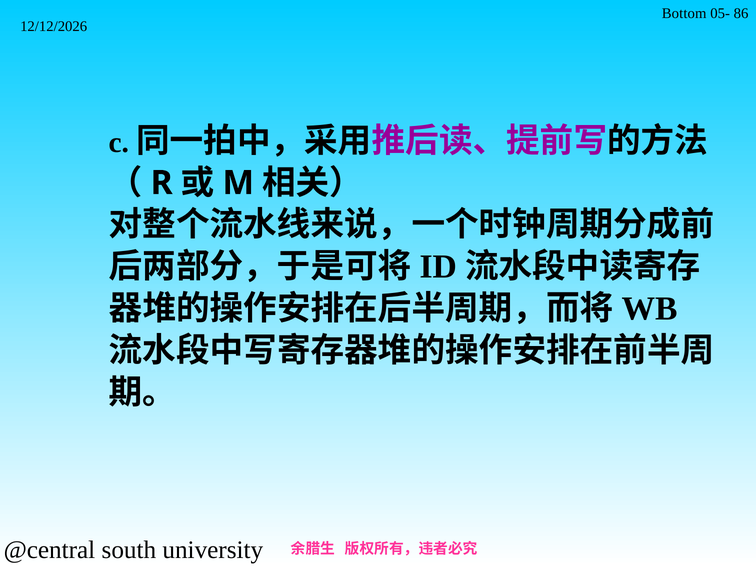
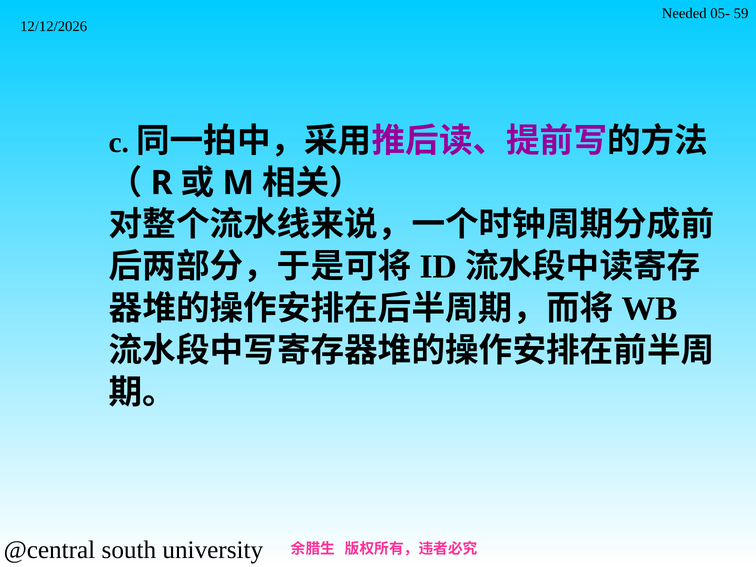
Bottom: Bottom -> Needed
86: 86 -> 59
